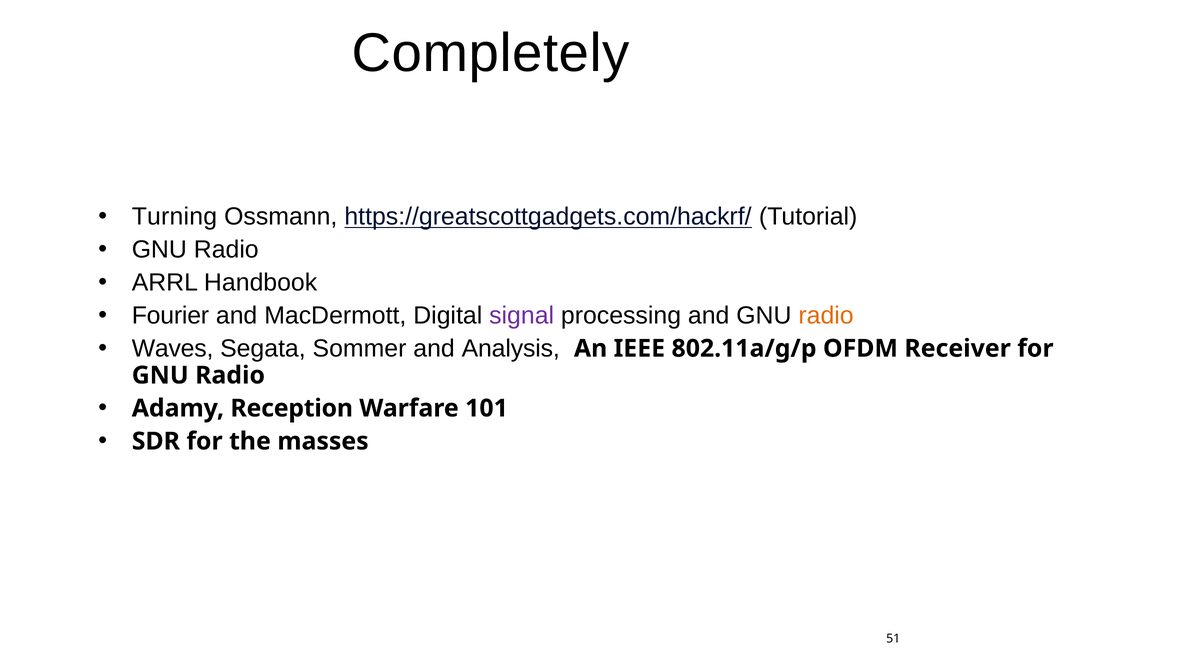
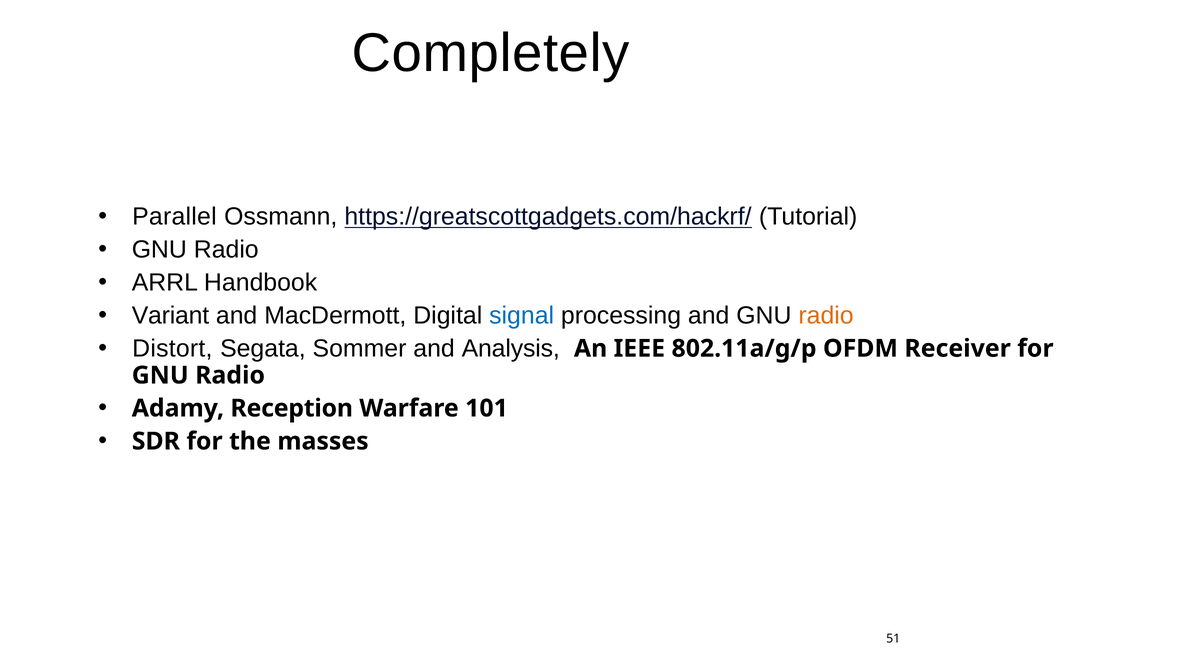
Turning: Turning -> Parallel
Fourier: Fourier -> Variant
signal colour: purple -> blue
Waves: Waves -> Distort
